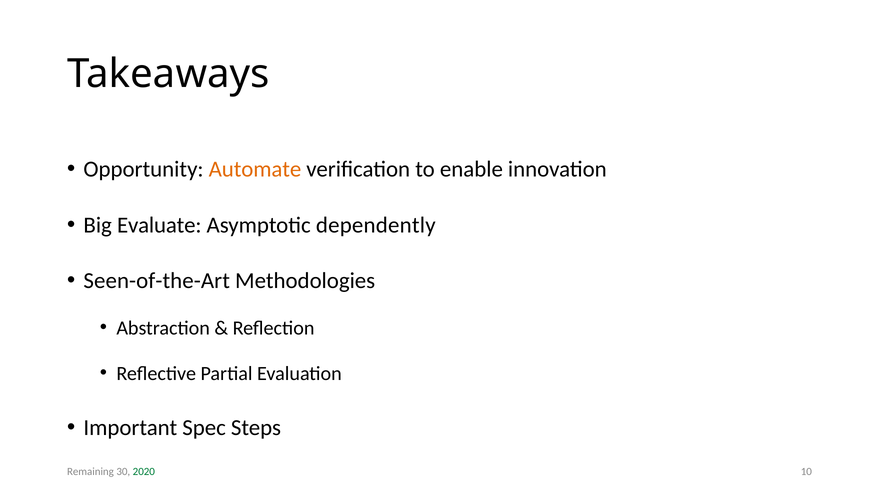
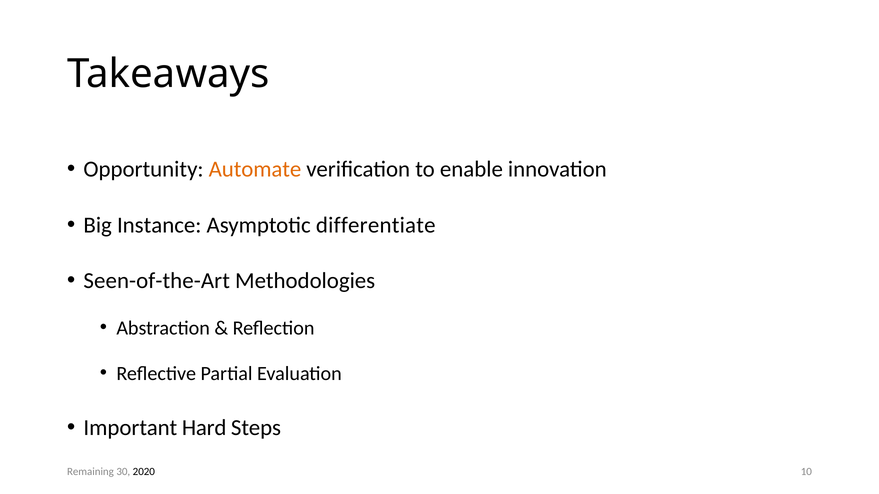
Evaluate: Evaluate -> Instance
dependently: dependently -> differentiate
Spec: Spec -> Hard
2020 colour: green -> black
